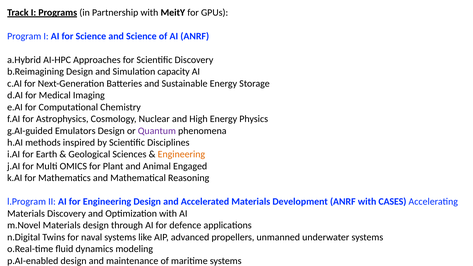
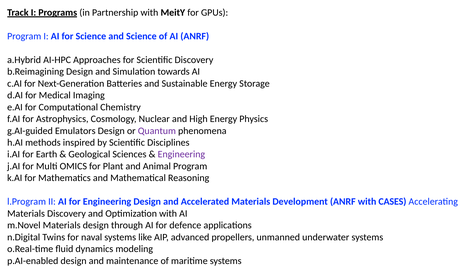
capacity: capacity -> towards
Engineering at (181, 154) colour: orange -> purple
Animal Engaged: Engaged -> Program
